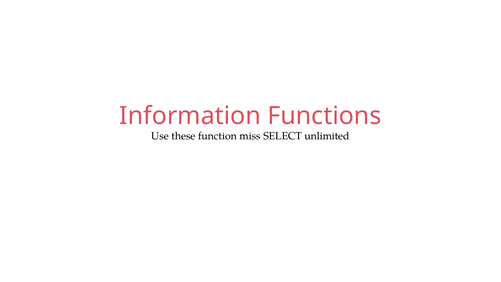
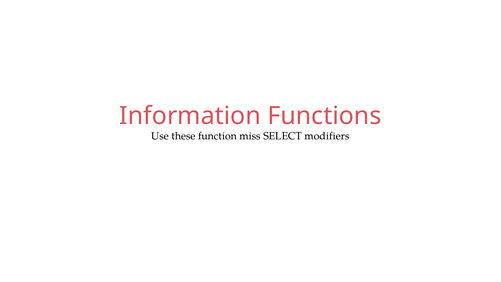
unlimited: unlimited -> modifiers
